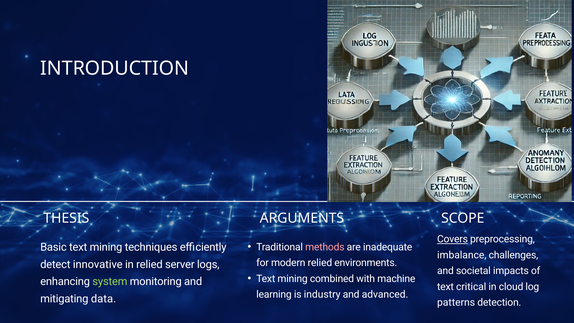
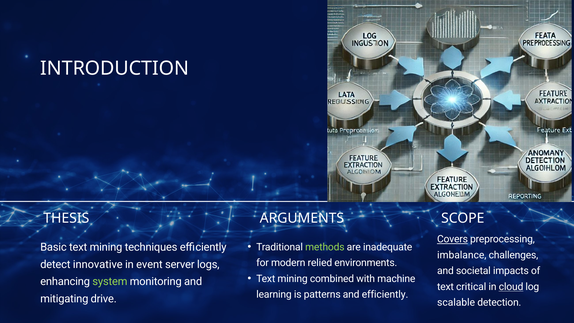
methods colour: pink -> light green
in relied: relied -> event
cloud underline: none -> present
industry: industry -> patterns
and advanced: advanced -> efficiently
data: data -> drive
patterns: patterns -> scalable
